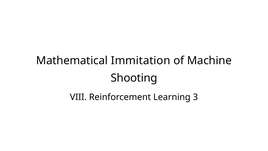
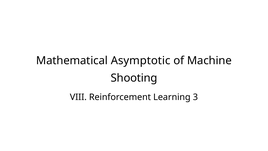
Immitation: Immitation -> Asymptotic
